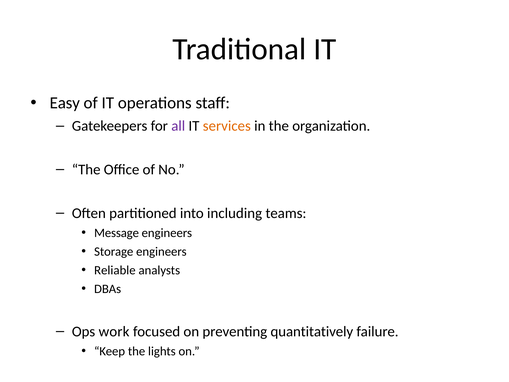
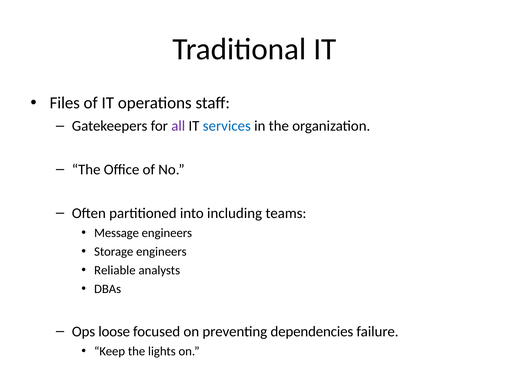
Easy: Easy -> Files
services colour: orange -> blue
work: work -> loose
quantitatively: quantitatively -> dependencies
